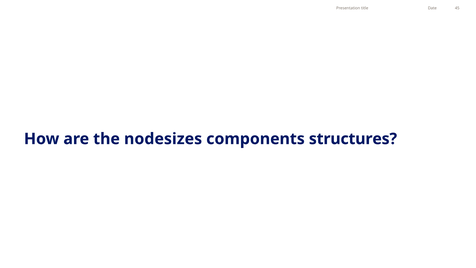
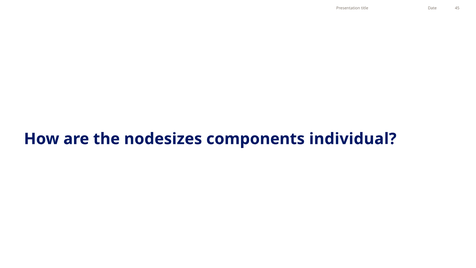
structures: structures -> individual
